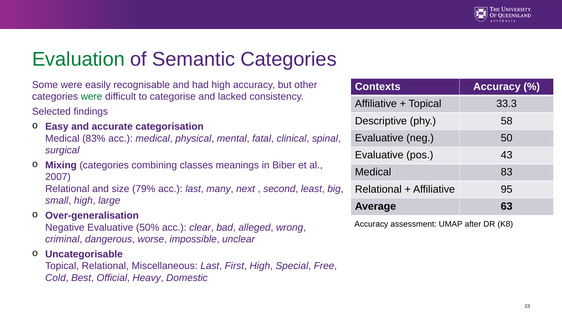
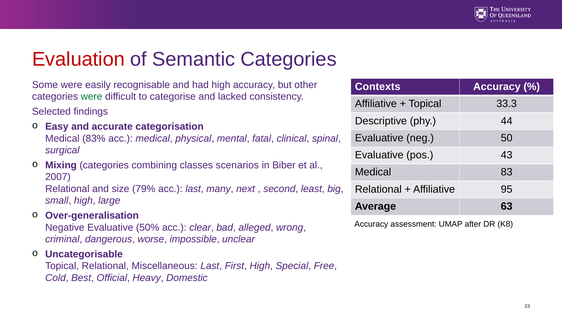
Evaluation colour: green -> red
58: 58 -> 44
meanings: meanings -> scenarios
